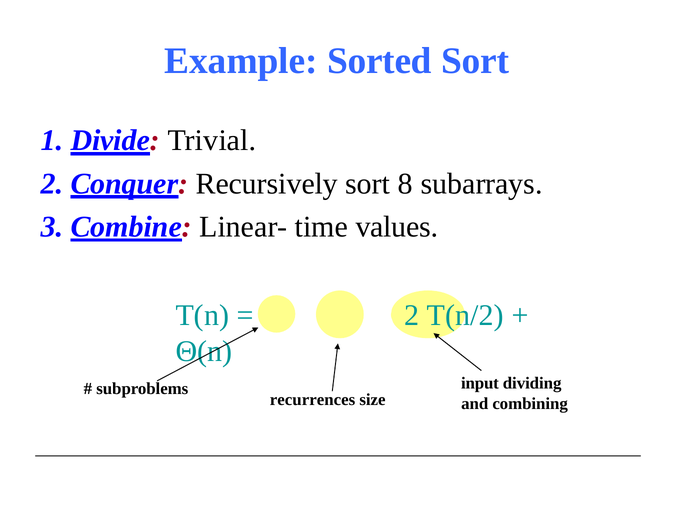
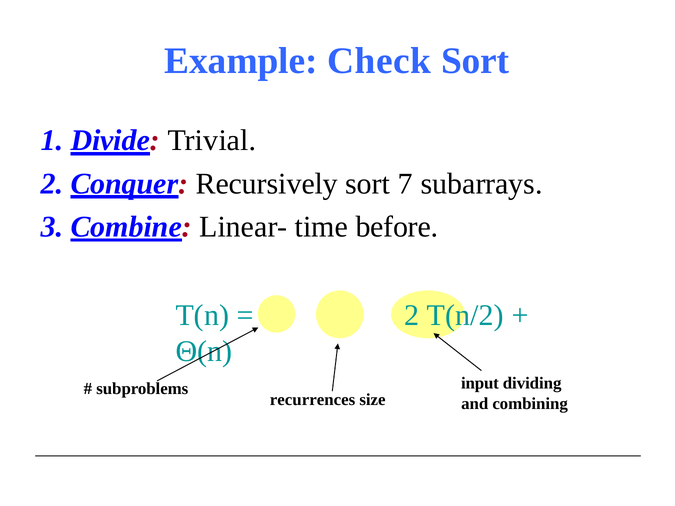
Sorted: Sorted -> Check
8: 8 -> 7
values: values -> before
